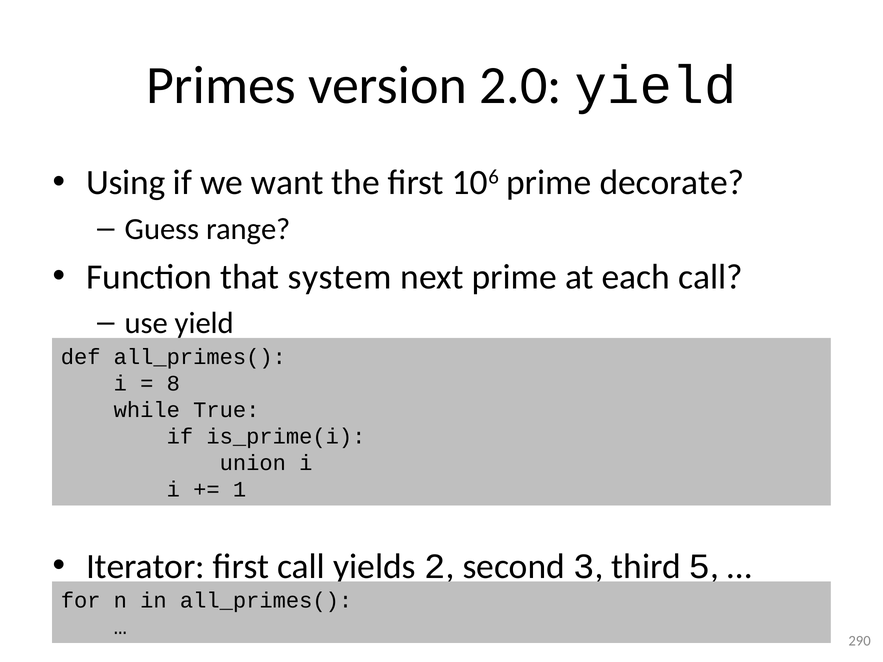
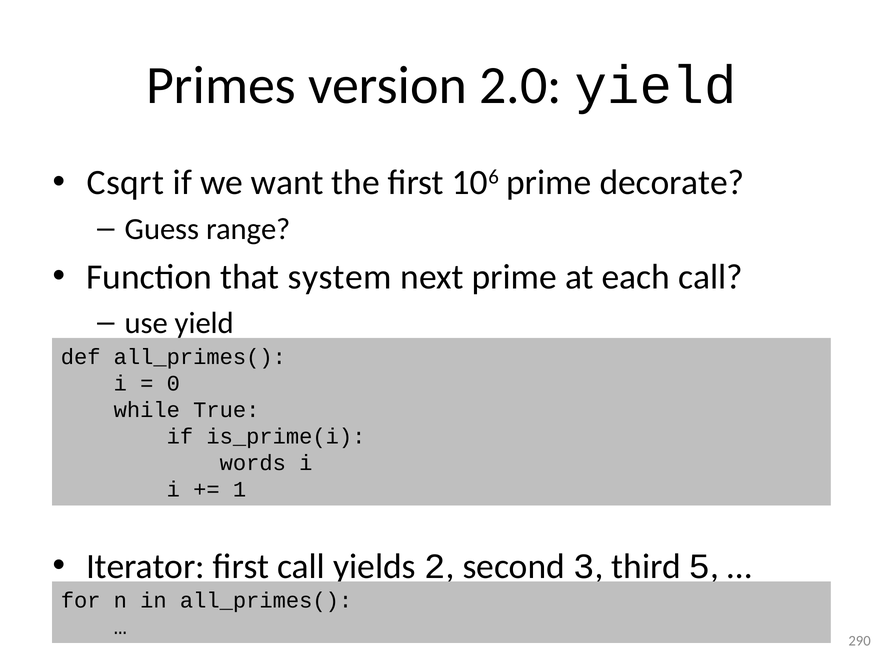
Using: Using -> Csqrt
8: 8 -> 0
union: union -> words
